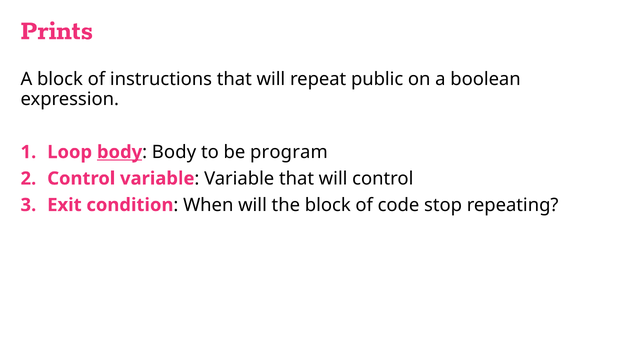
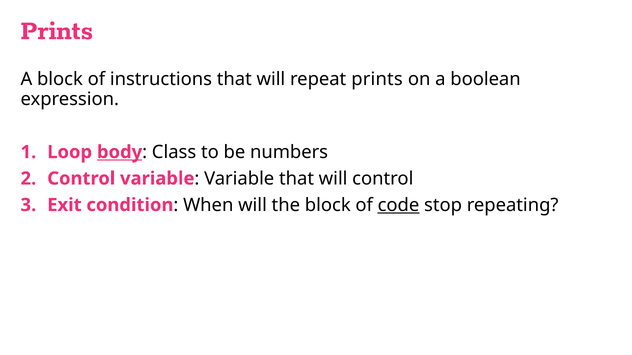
repeat public: public -> prints
Body at (174, 152): Body -> Class
program: program -> numbers
code underline: none -> present
